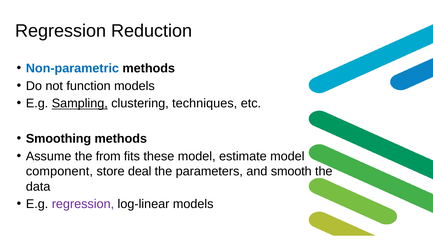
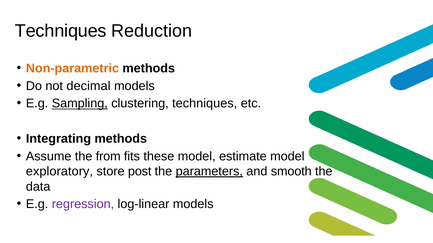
Regression at (61, 31): Regression -> Techniques
Non-parametric colour: blue -> orange
function: function -> decimal
Smoothing: Smoothing -> Integrating
component: component -> exploratory
deal: deal -> post
parameters underline: none -> present
